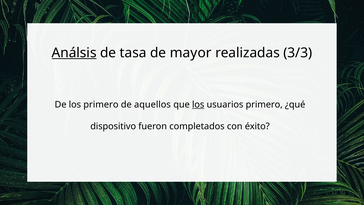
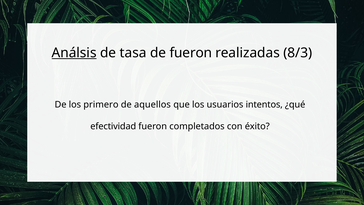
de mayor: mayor -> fueron
3/3: 3/3 -> 8/3
los at (198, 104) underline: present -> none
usuarios primero: primero -> intentos
dispositivo: dispositivo -> efectividad
